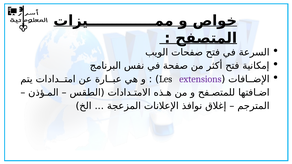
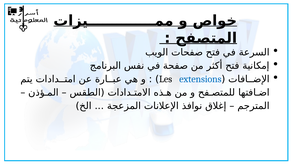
extensions colour: purple -> blue
